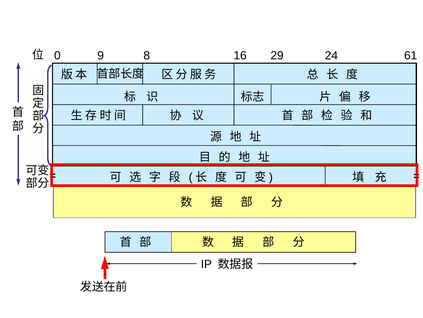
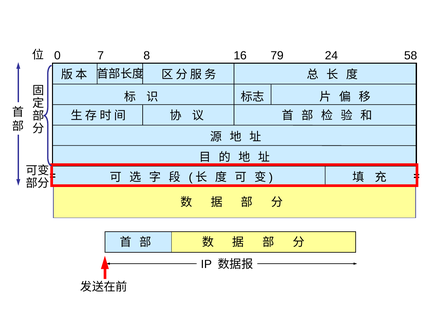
9: 9 -> 7
29: 29 -> 79
61: 61 -> 58
